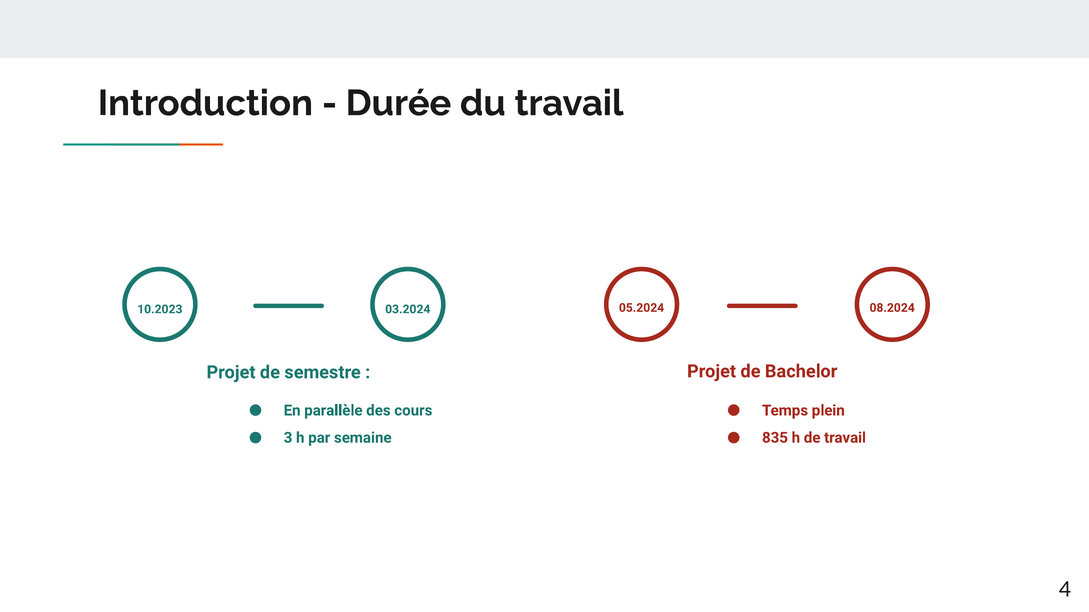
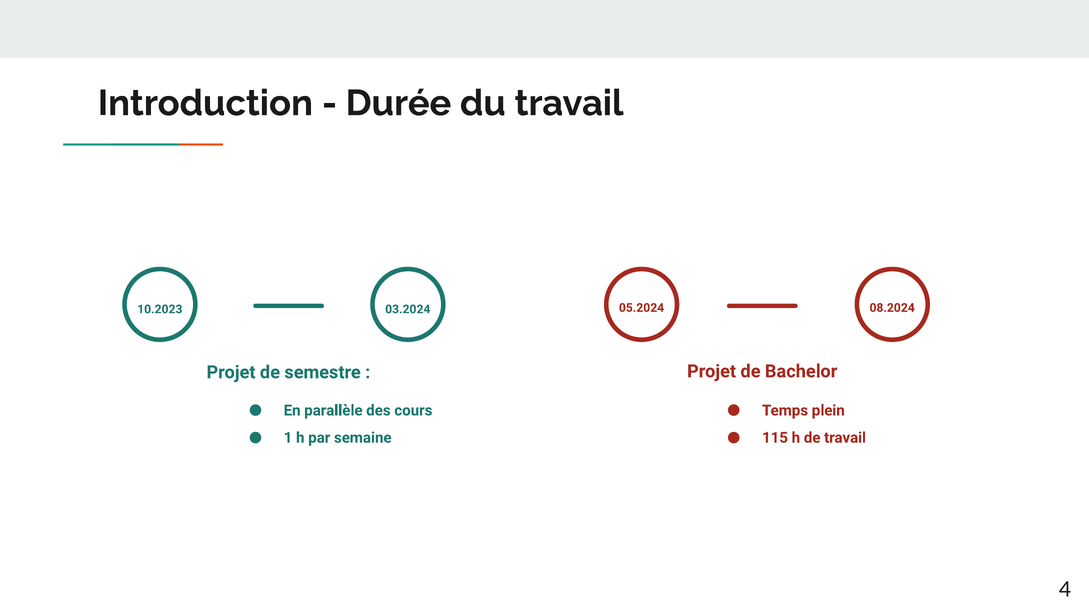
3: 3 -> 1
835: 835 -> 115
